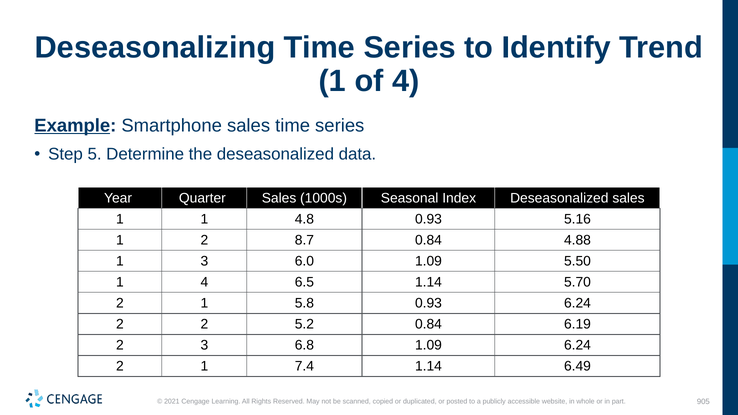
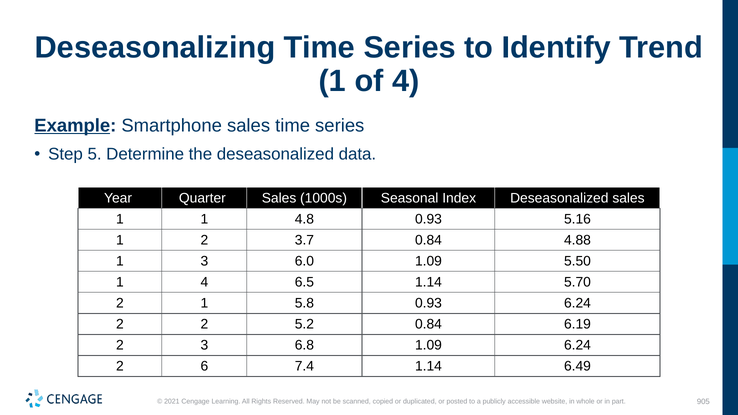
8.7: 8.7 -> 3.7
1 at (204, 366): 1 -> 6
